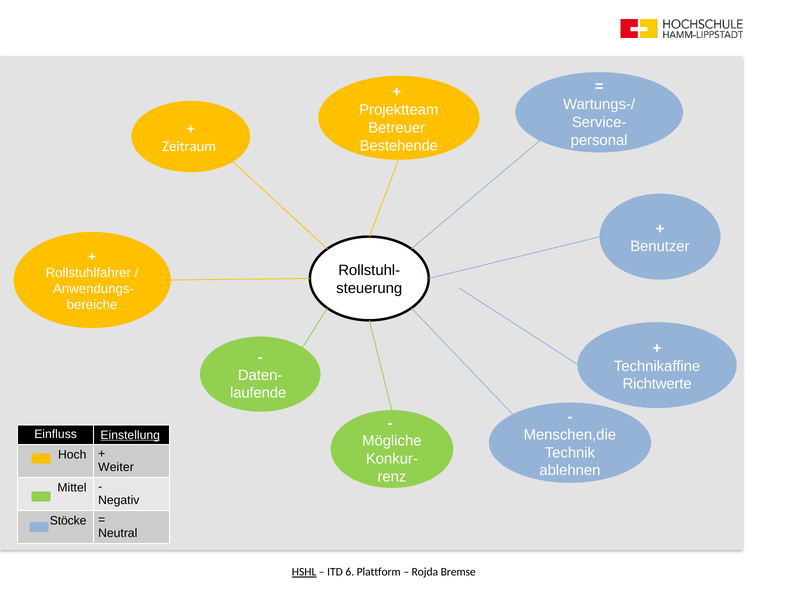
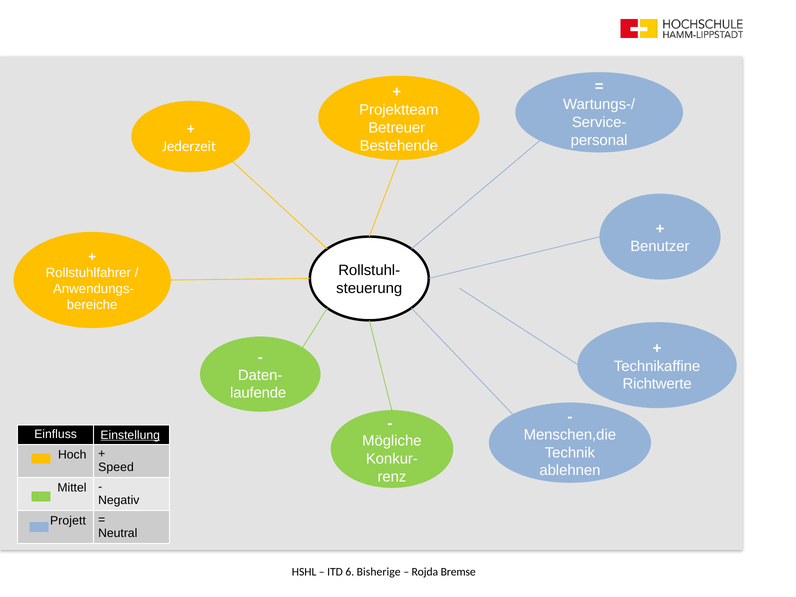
Zeitraum: Zeitraum -> Jederzeit
Weiter: Weiter -> Speed
Stöcke: Stöcke -> Projett
HSHL underline: present -> none
Plattform: Plattform -> Bisherige
